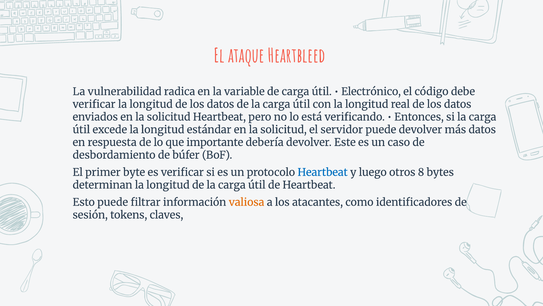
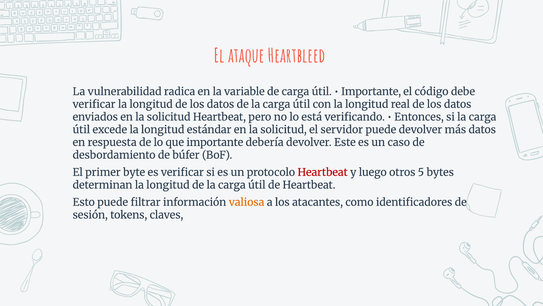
Electrónico at (371, 91): Electrónico -> Importante
Heartbeat at (323, 172) colour: blue -> red
8: 8 -> 5
